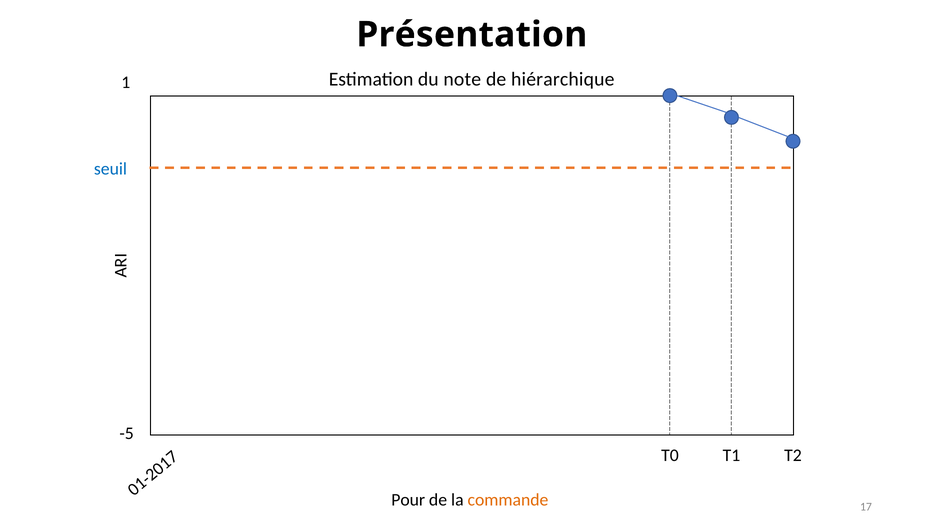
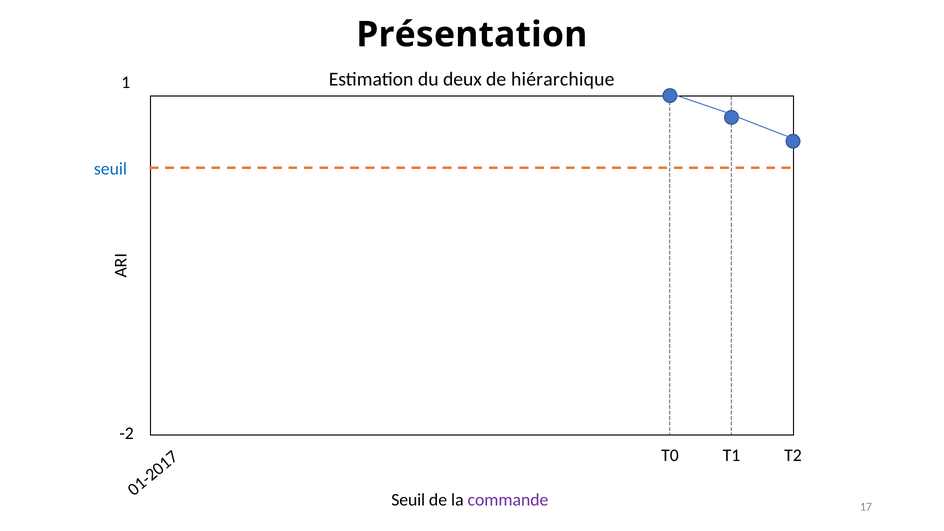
note: note -> deux
-5: -5 -> -2
Pour at (408, 500): Pour -> Seuil
commande colour: orange -> purple
